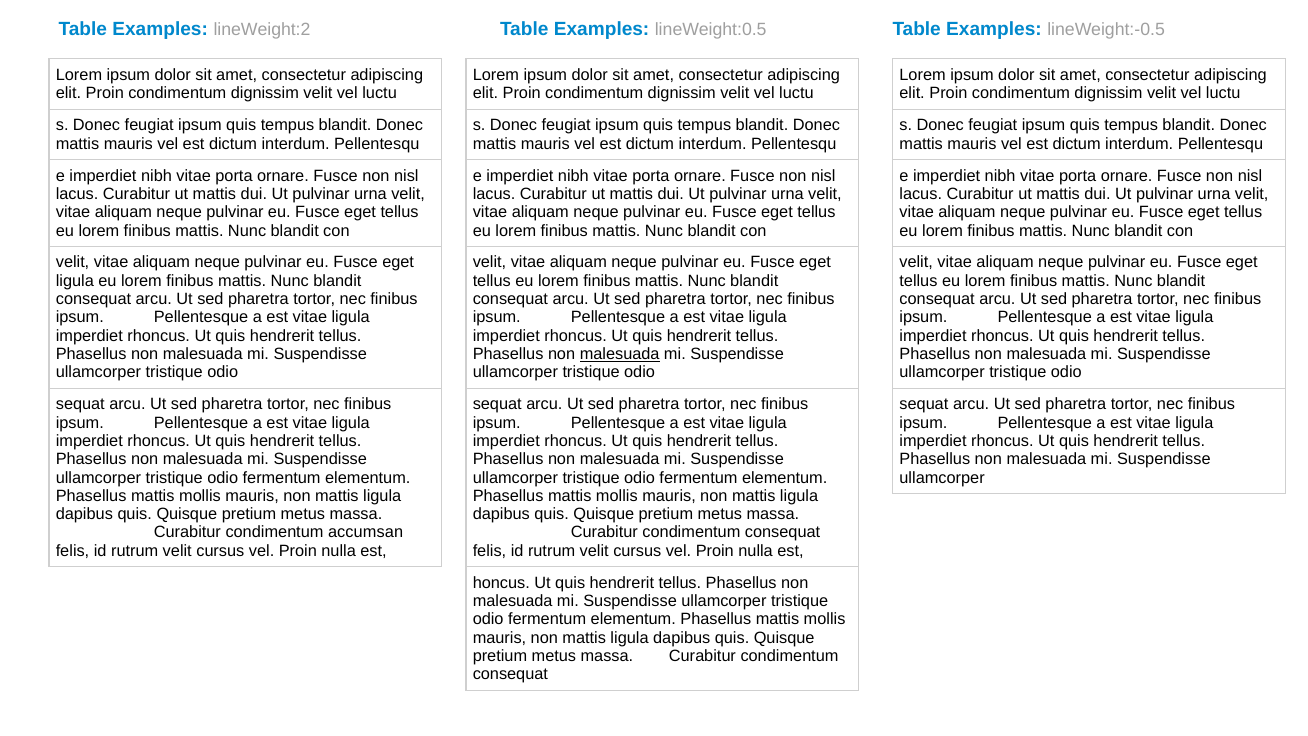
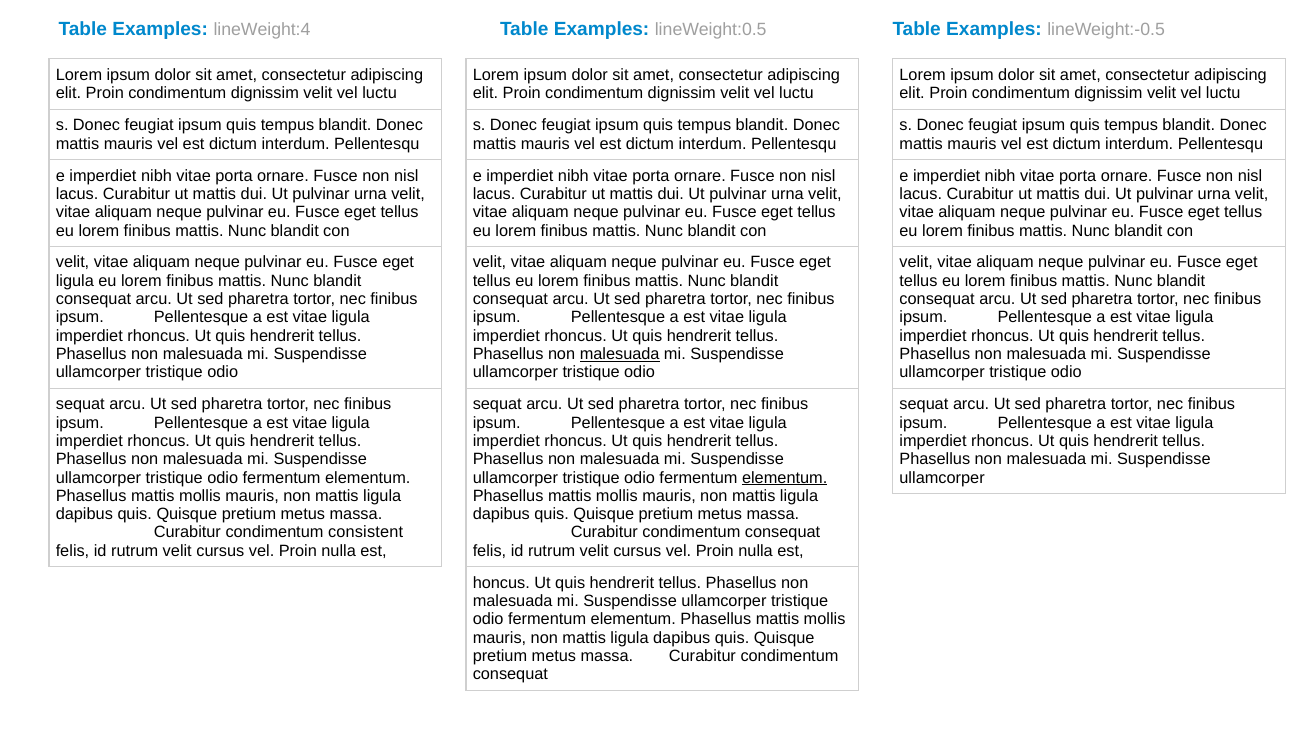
lineWeight:2: lineWeight:2 -> lineWeight:4
elementum at (785, 477) underline: none -> present
accumsan: accumsan -> consistent
